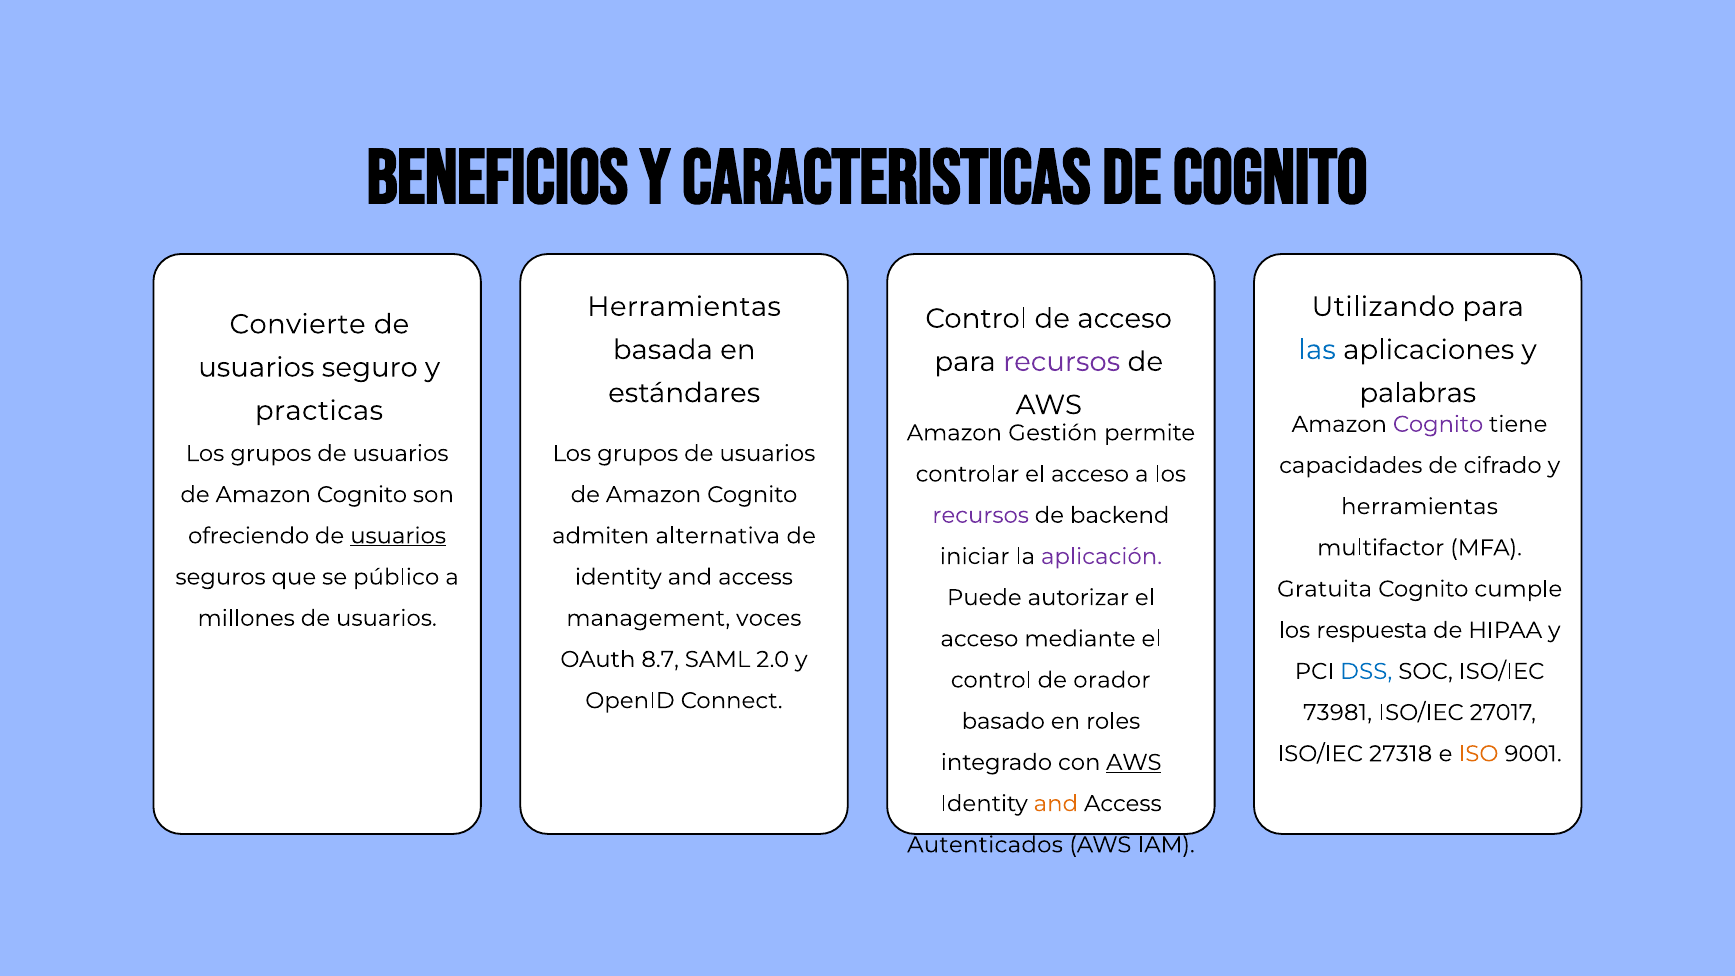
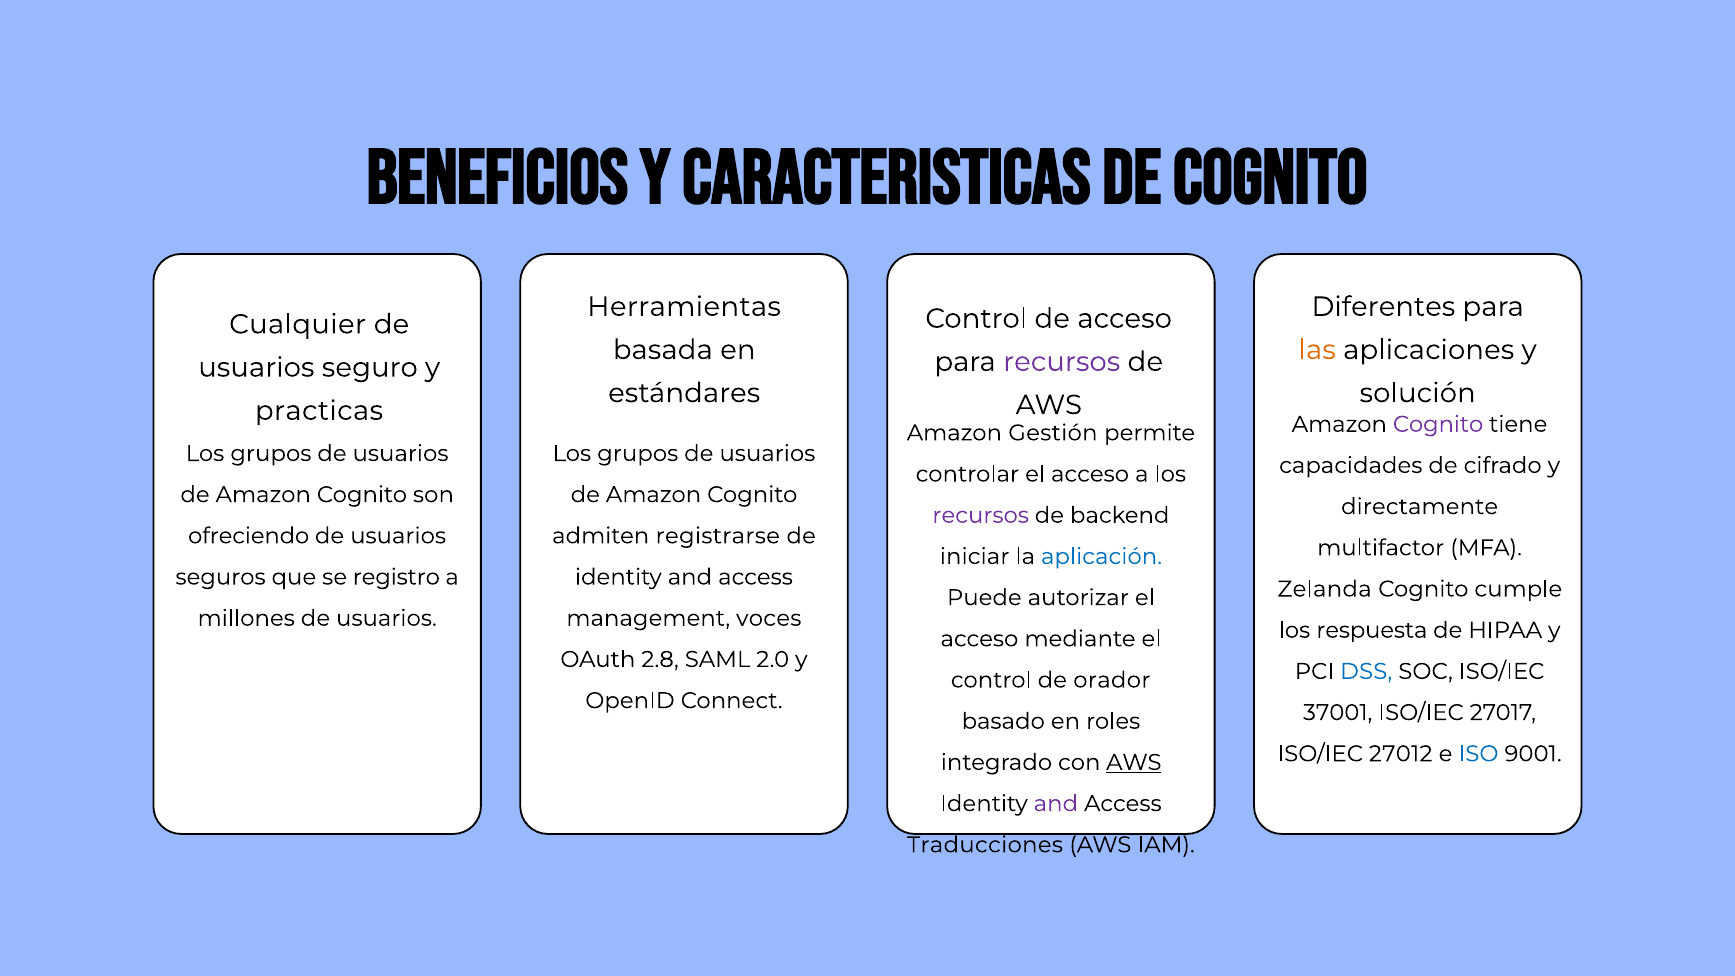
Utilizando: Utilizando -> Diferentes
Convierte: Convierte -> Cualquier
las colour: blue -> orange
palabras: palabras -> solución
herramientas at (1420, 507): herramientas -> directamente
usuarios at (398, 536) underline: present -> none
alternativa: alternativa -> registrarse
aplicación colour: purple -> blue
público: público -> registro
Gratuita: Gratuita -> Zelanda
8.7: 8.7 -> 2.8
73981: 73981 -> 37001
27318: 27318 -> 27012
ISO colour: orange -> blue
and at (1056, 804) colour: orange -> purple
Autenticados: Autenticados -> Traducciones
